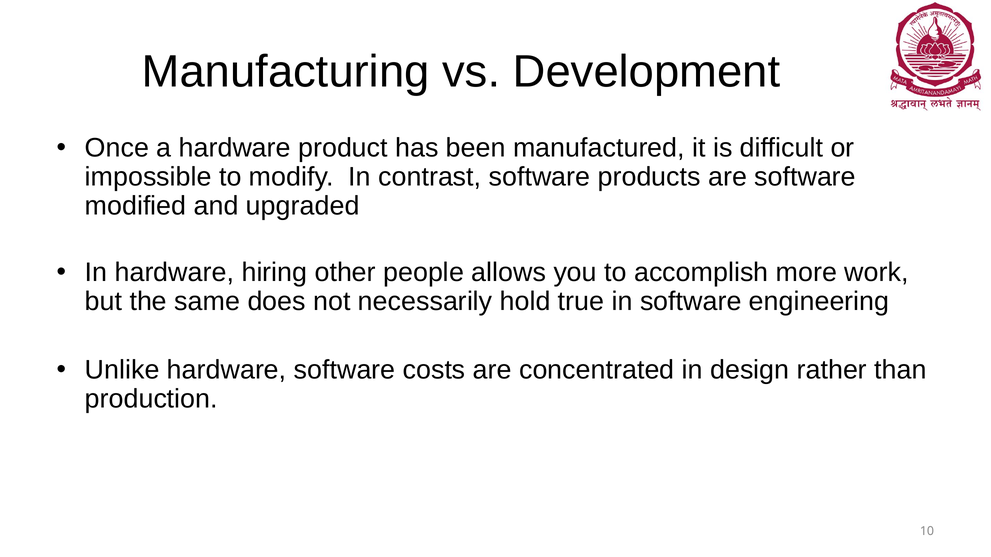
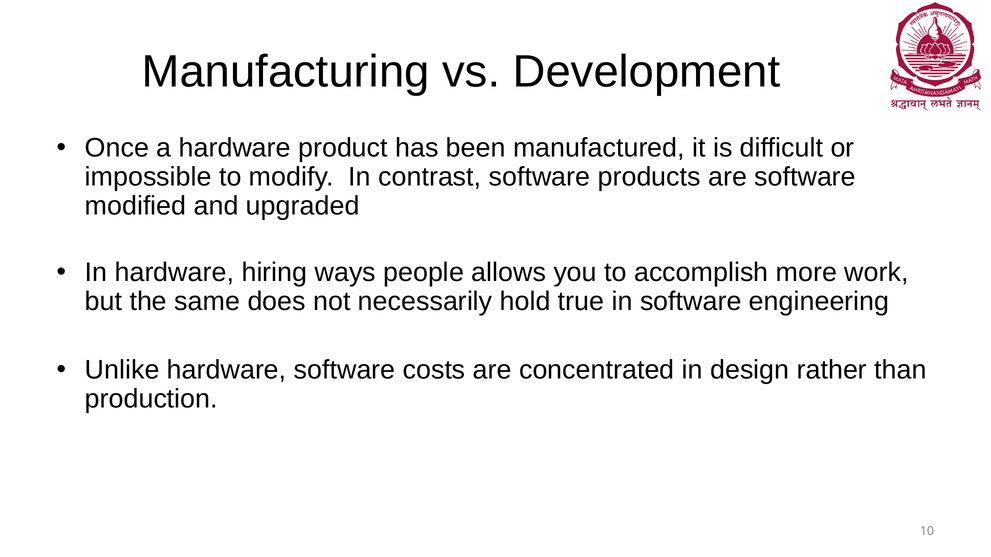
other: other -> ways
